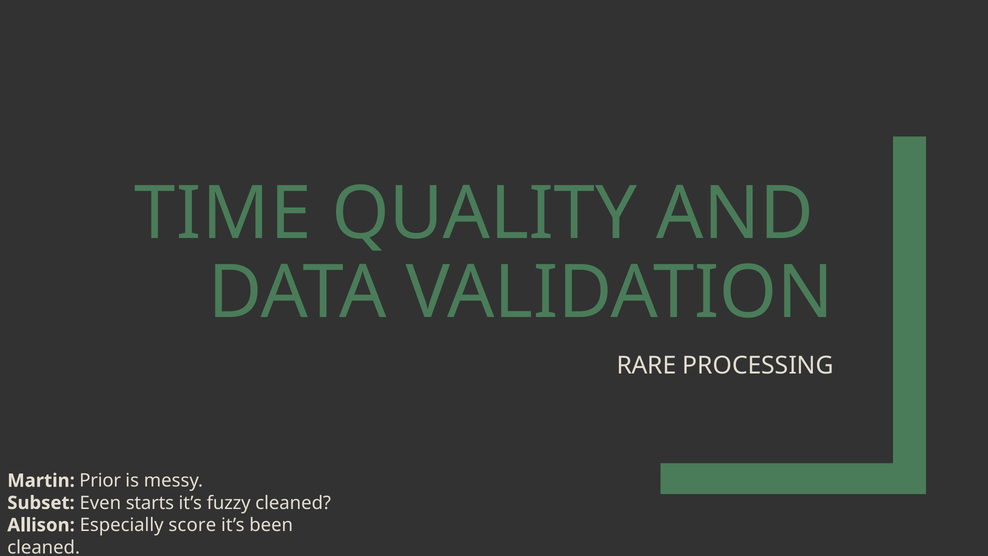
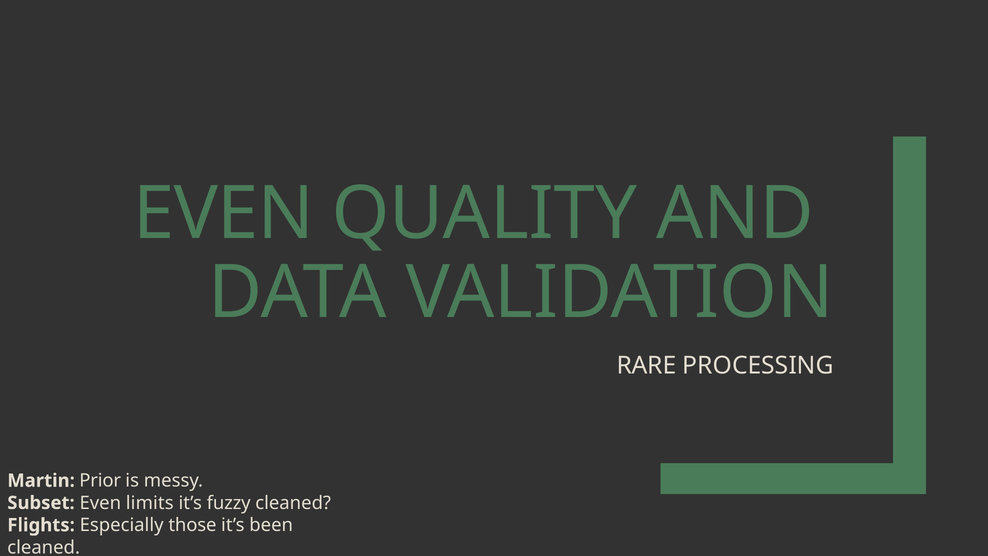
TIME at (223, 213): TIME -> EVEN
starts: starts -> limits
Allison: Allison -> Flights
score: score -> those
